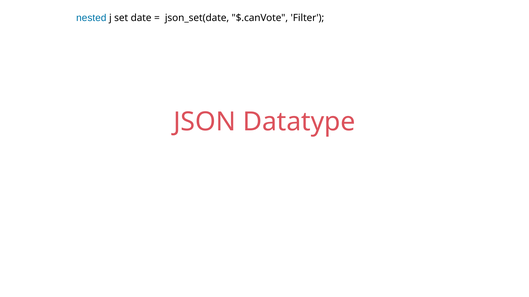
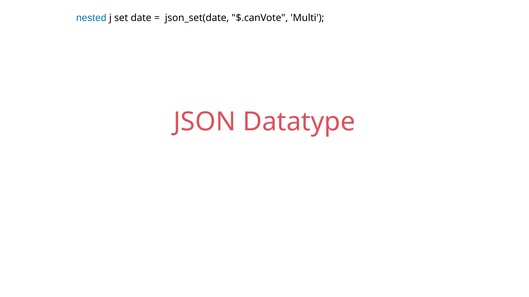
Filter: Filter -> Multi
